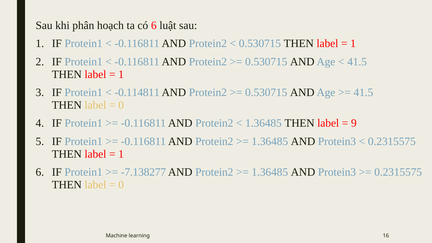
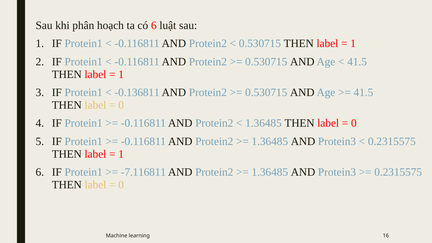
-0.114811: -0.114811 -> -0.136811
9 at (354, 123): 9 -> 0
-7.138277: -7.138277 -> -7.116811
